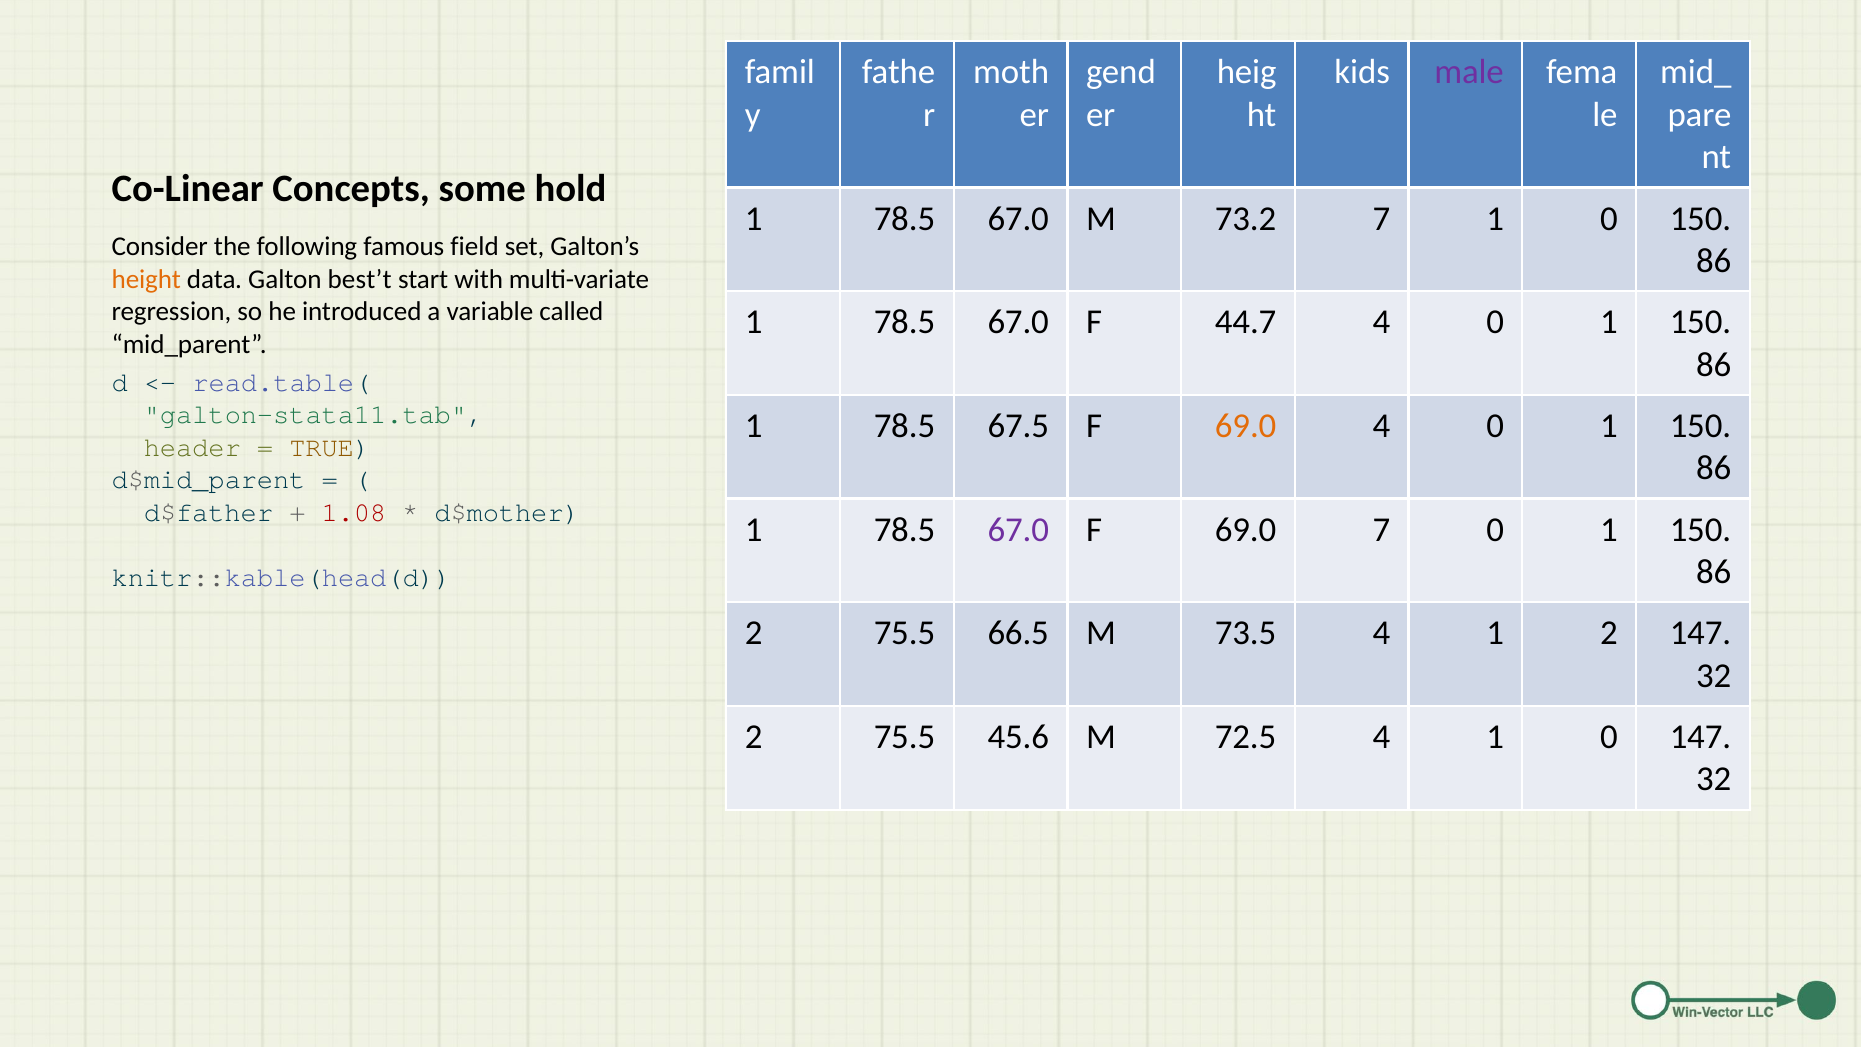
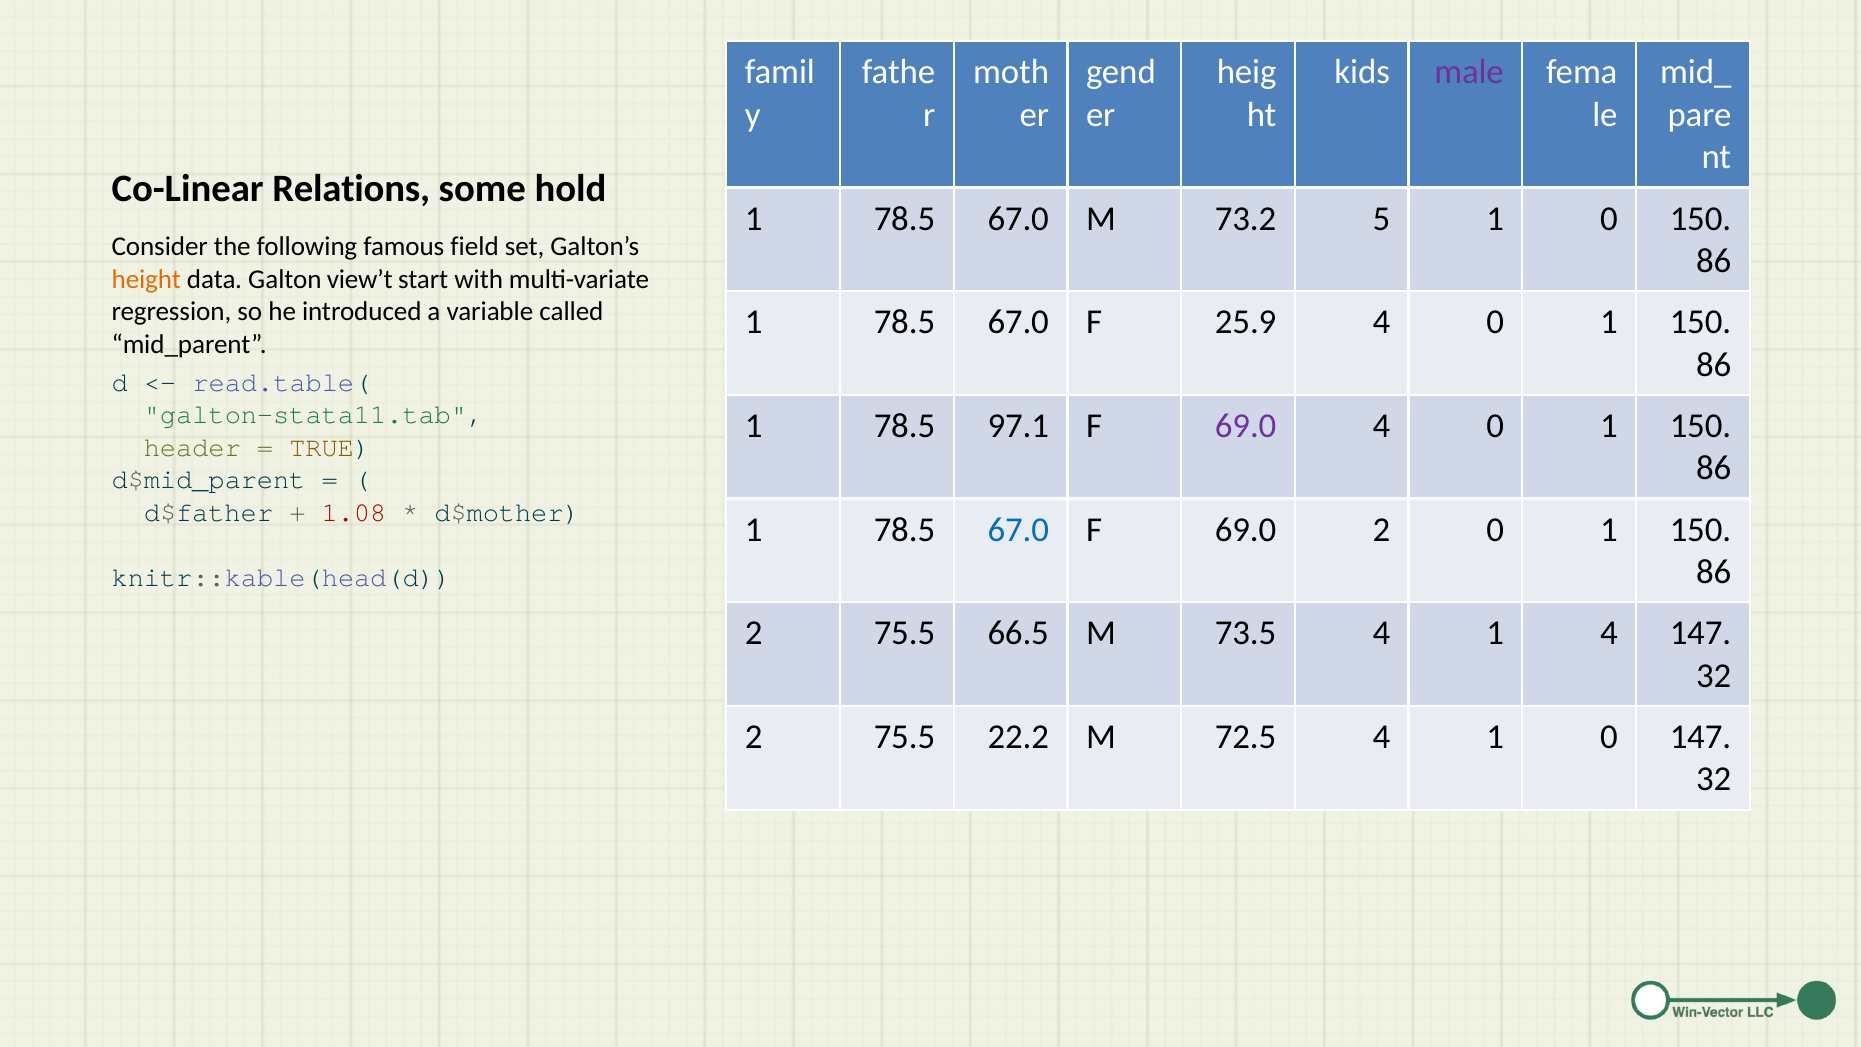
Concepts: Concepts -> Relations
73.2 7: 7 -> 5
best’t: best’t -> view’t
44.7: 44.7 -> 25.9
67.5: 67.5 -> 97.1
69.0 at (1246, 426) colour: orange -> purple
67.0 at (1018, 529) colour: purple -> blue
69.0 7: 7 -> 2
1 2: 2 -> 4
45.6: 45.6 -> 22.2
